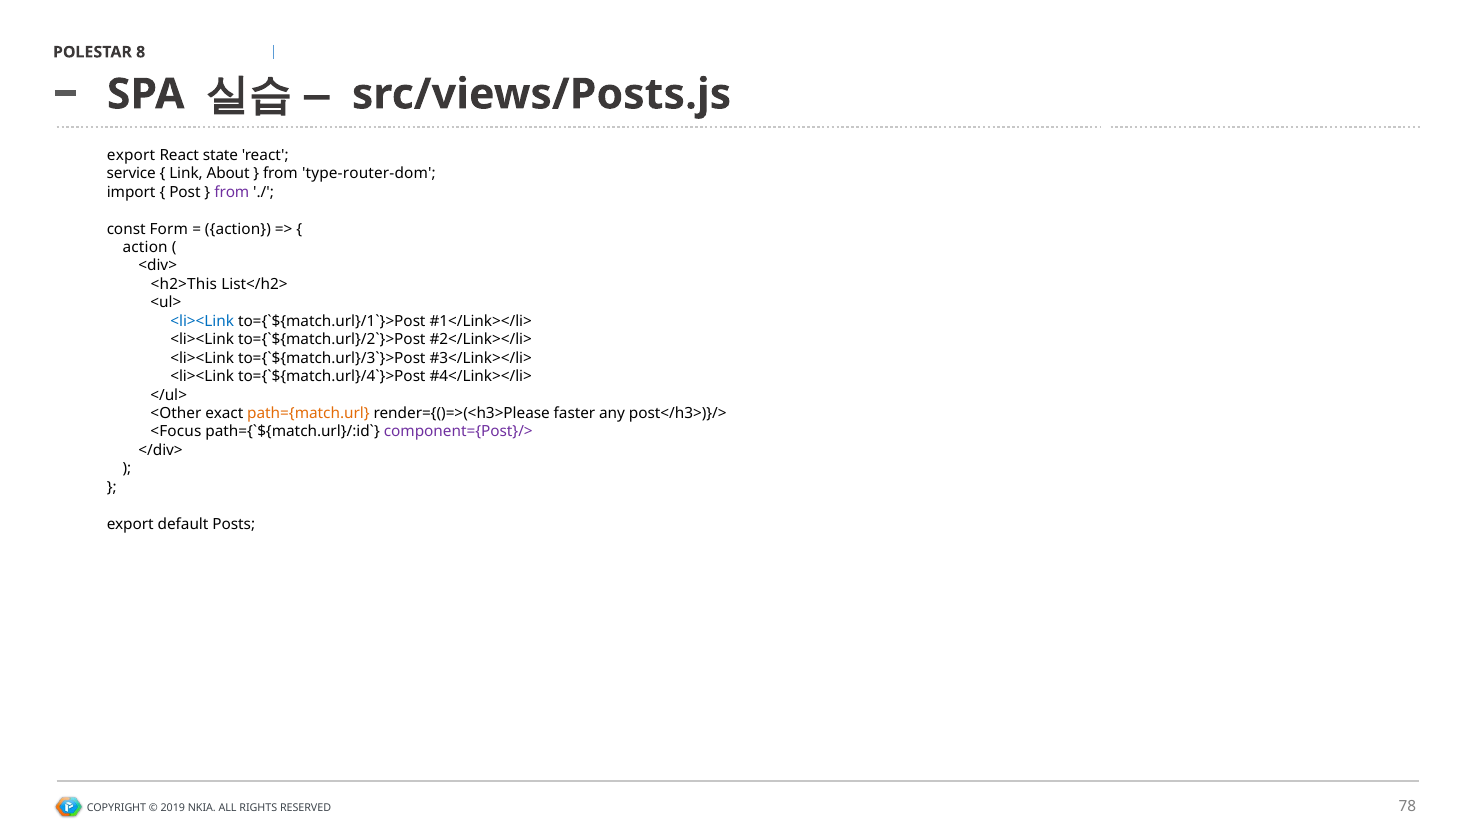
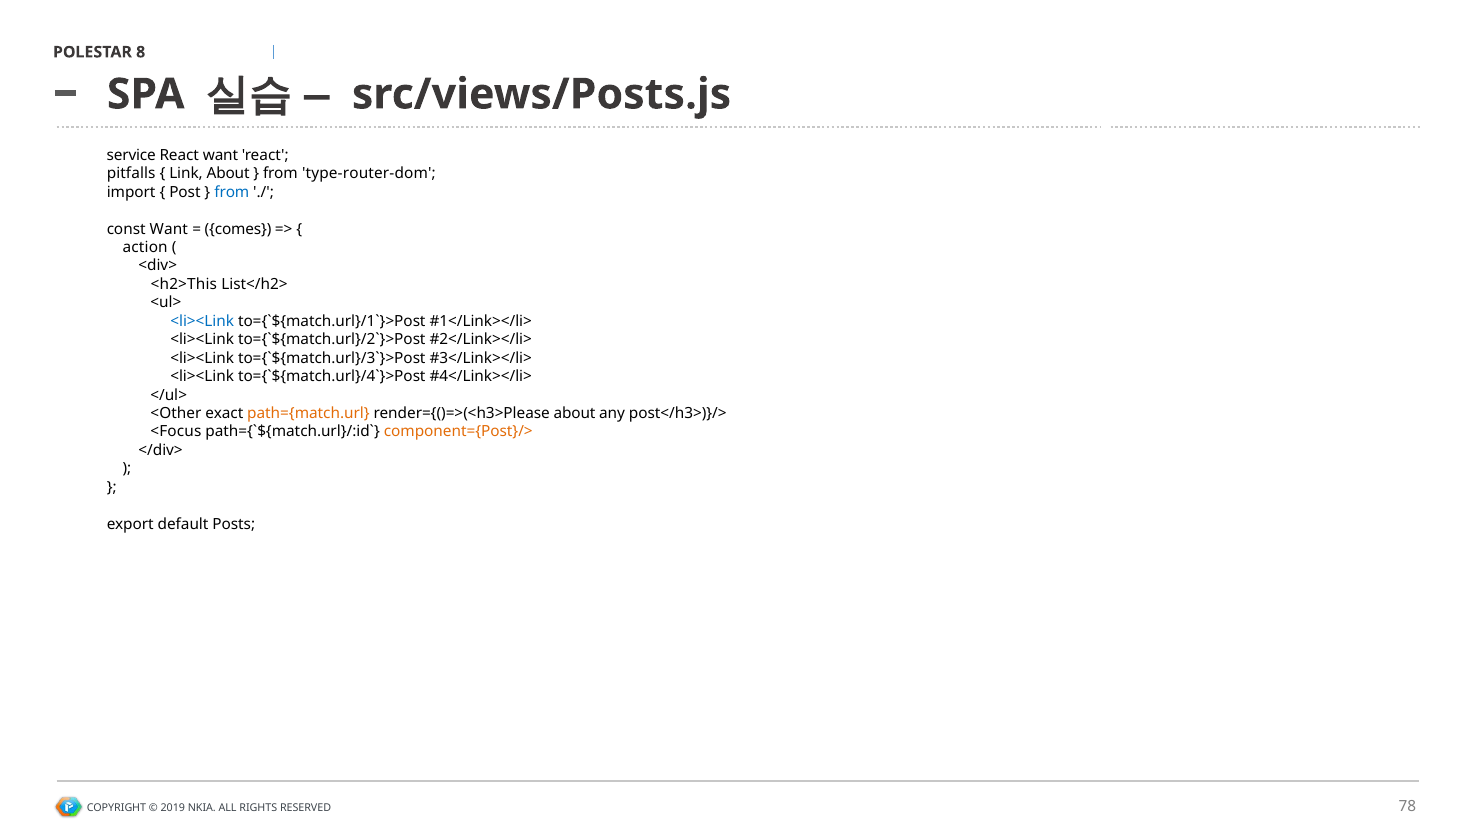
export at (131, 155): export -> service
React state: state -> want
service: service -> pitfalls
from at (232, 192) colour: purple -> blue
const Form: Form -> Want
action at (238, 229): action -> comes
render={()=>(<h3>Please faster: faster -> about
component={Post}/> colour: purple -> orange
